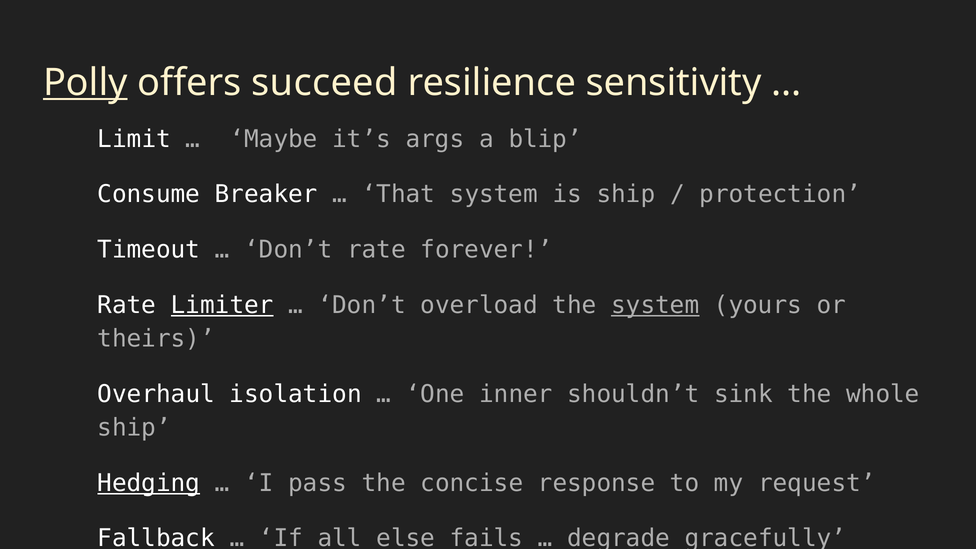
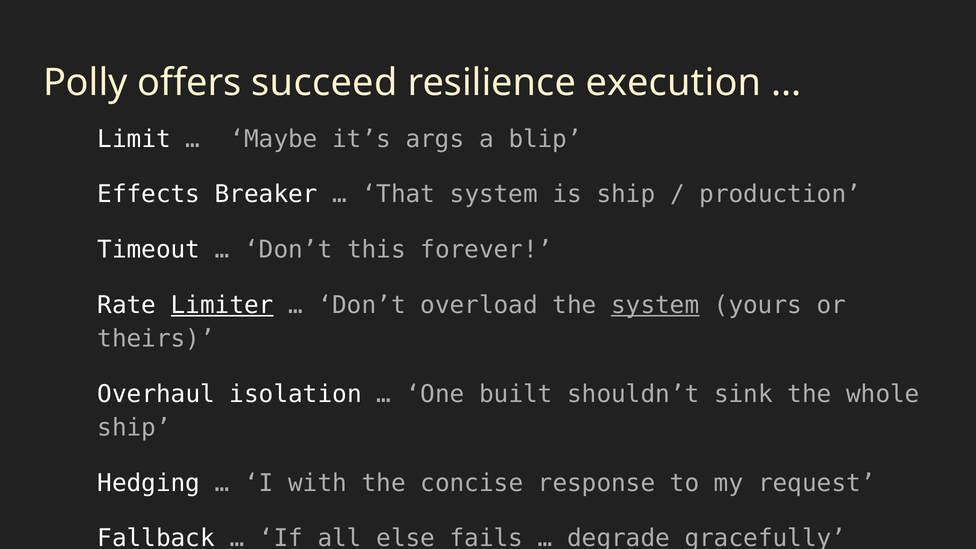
Polly underline: present -> none
sensitivity: sensitivity -> execution
Consume: Consume -> Effects
protection at (780, 194): protection -> production
Don’t rate: rate -> this
inner: inner -> built
Hedging underline: present -> none
pass: pass -> with
